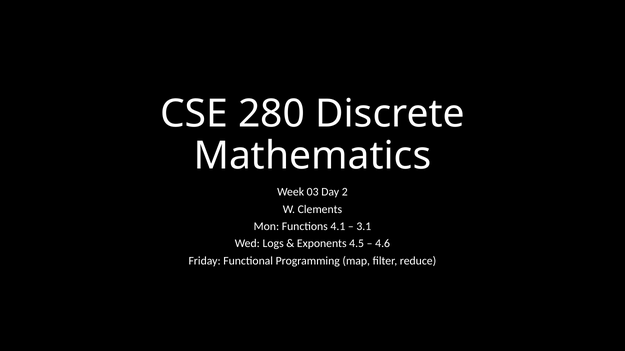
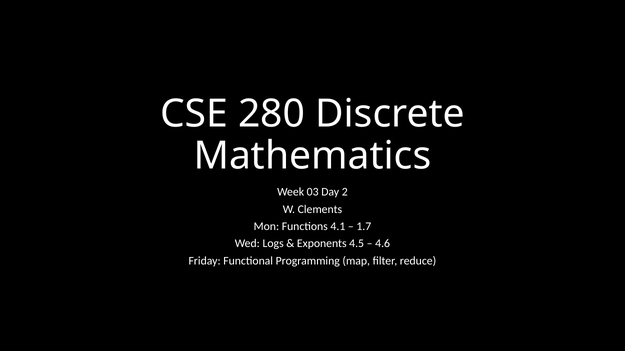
3.1: 3.1 -> 1.7
